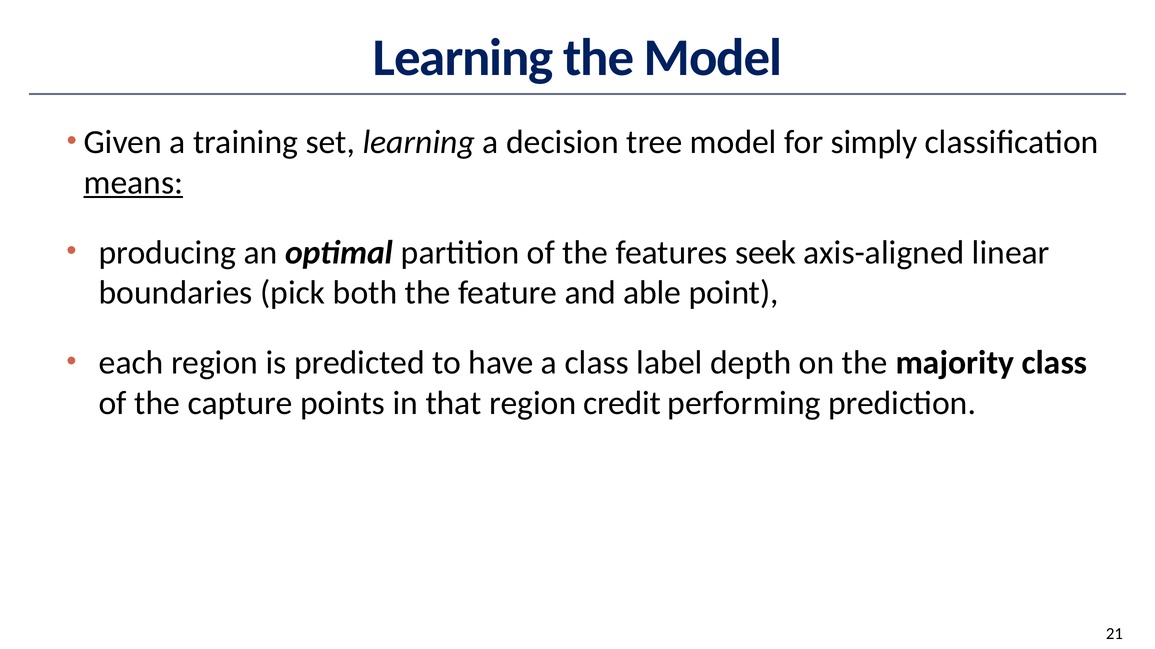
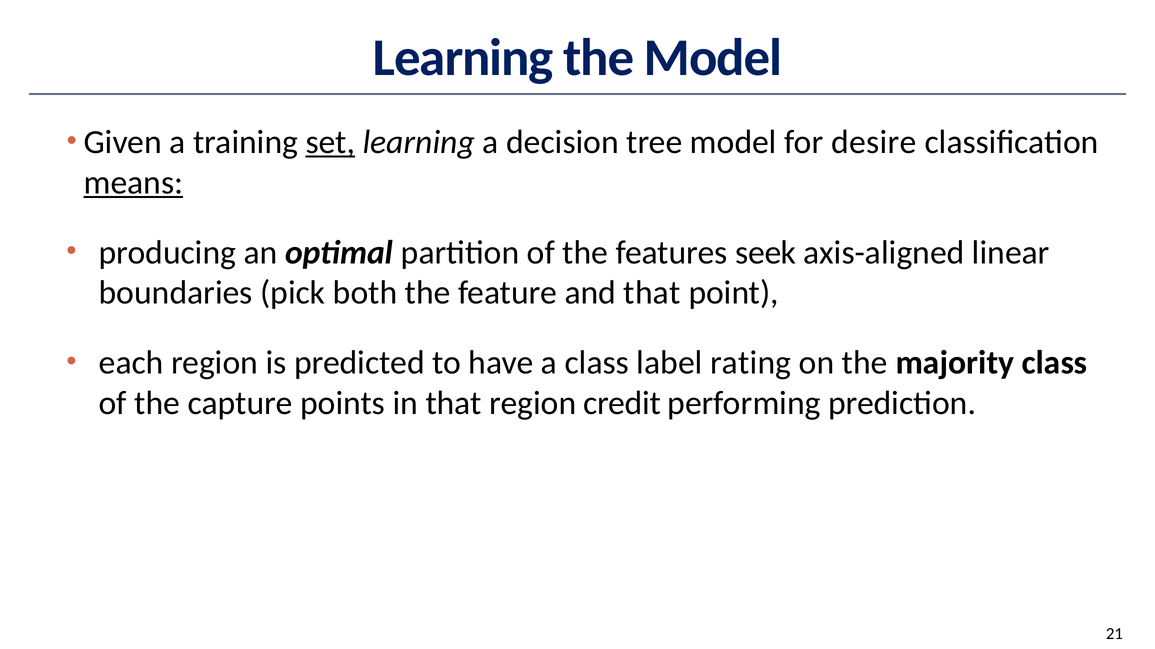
set underline: none -> present
simply: simply -> desire
and able: able -> that
depth: depth -> rating
